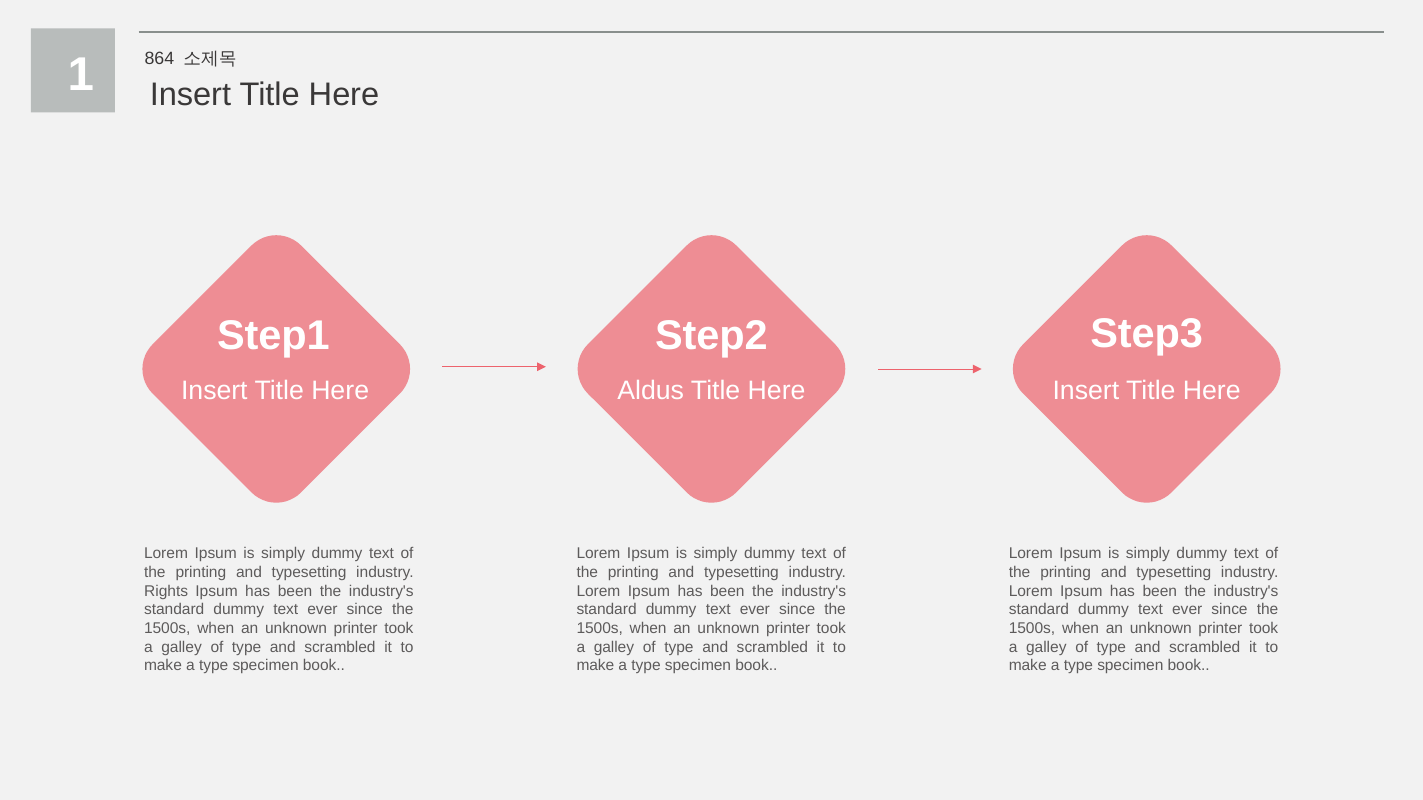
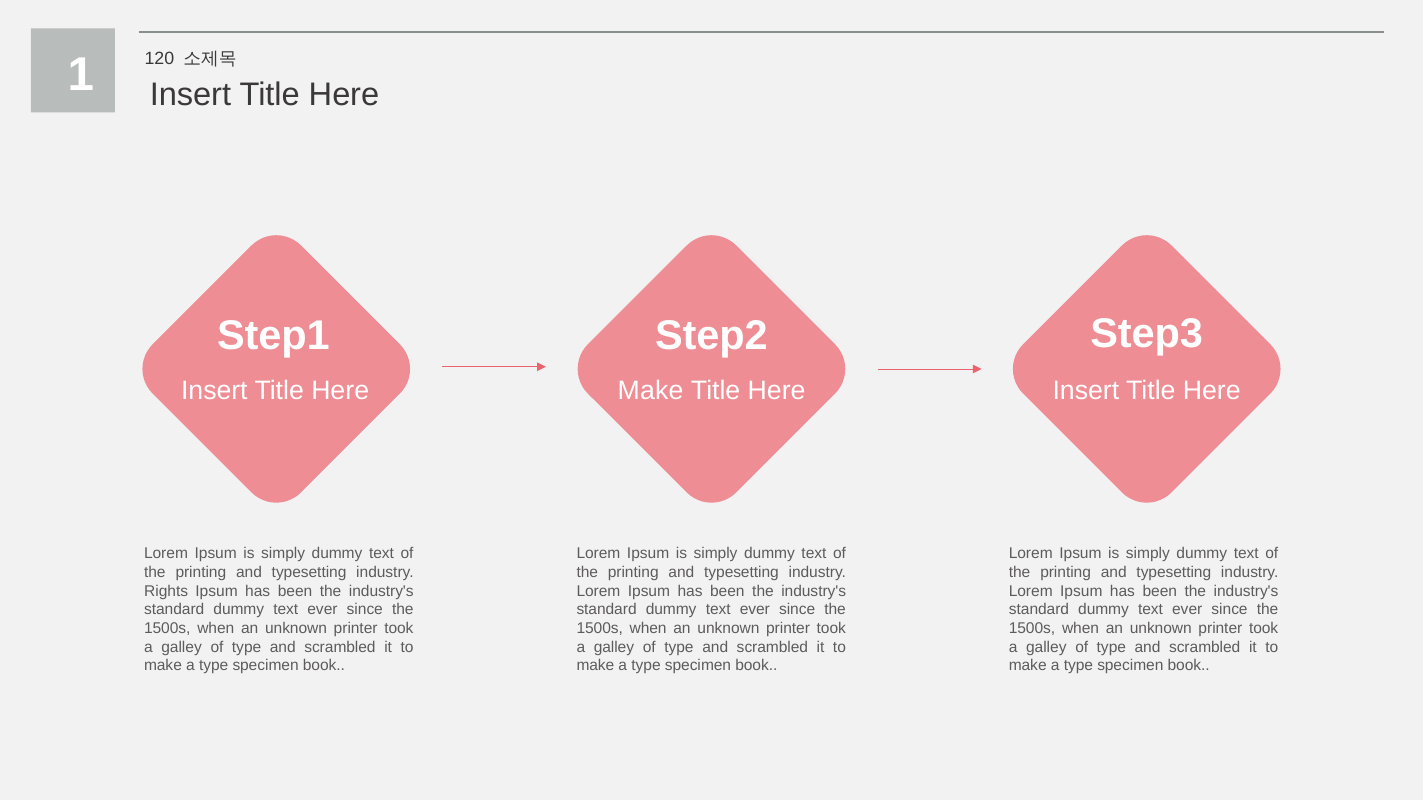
864: 864 -> 120
Here Aldus: Aldus -> Make
